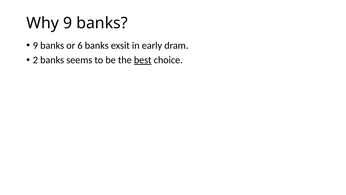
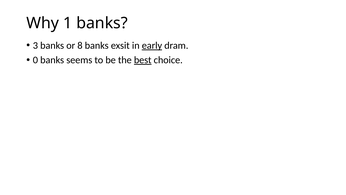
Why 9: 9 -> 1
9 at (35, 45): 9 -> 3
6: 6 -> 8
early underline: none -> present
2: 2 -> 0
